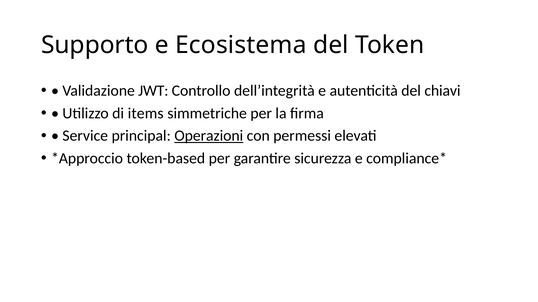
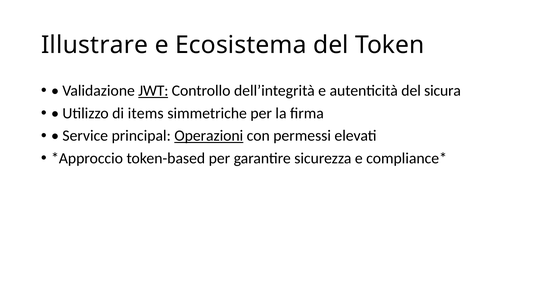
Supporto: Supporto -> Illustrare
JWT underline: none -> present
chiavi: chiavi -> sicura
